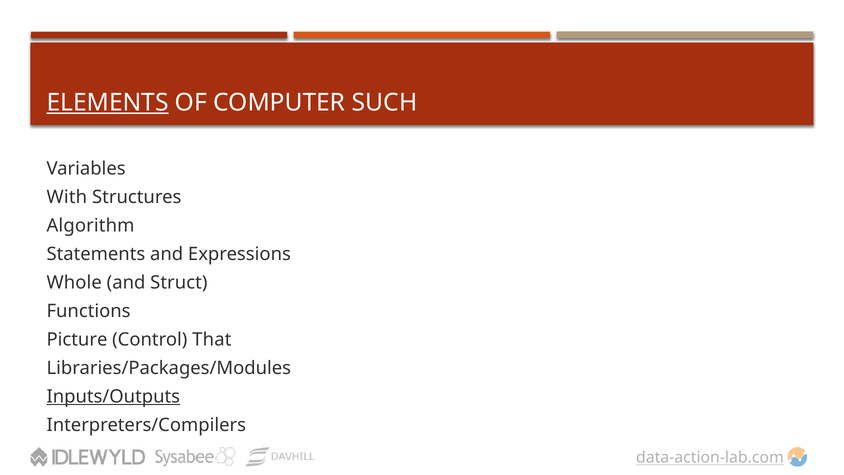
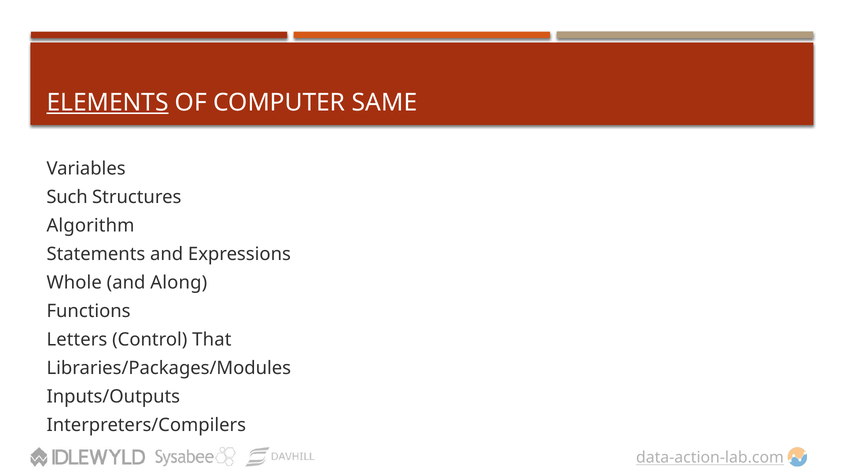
SUCH: SUCH -> SAME
With: With -> Such
Struct: Struct -> Along
Picture: Picture -> Letters
Inputs/Outputs underline: present -> none
